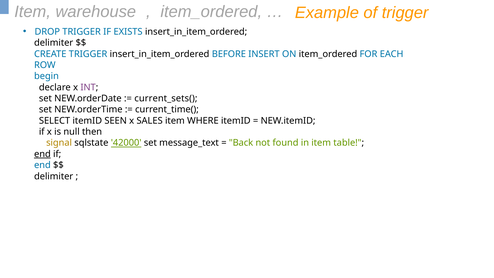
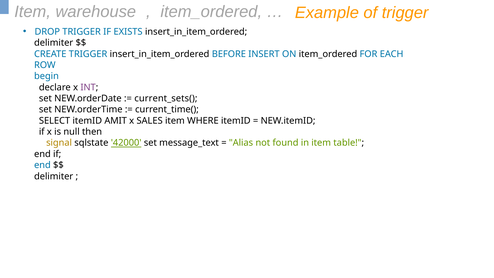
SEEN: SEEN -> AMIT
Back: Back -> Alias
end at (42, 154) underline: present -> none
